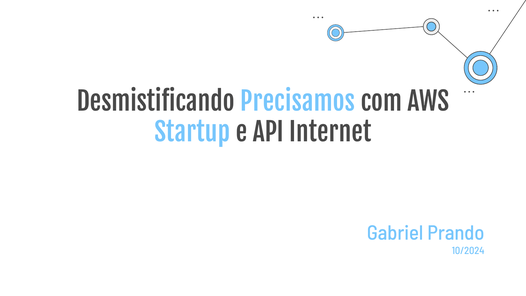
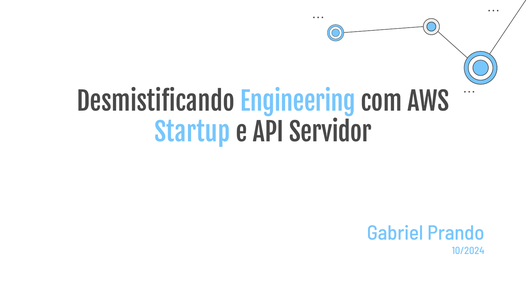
Precisamos: Precisamos -> Engineering
Internet: Internet -> Servidor
